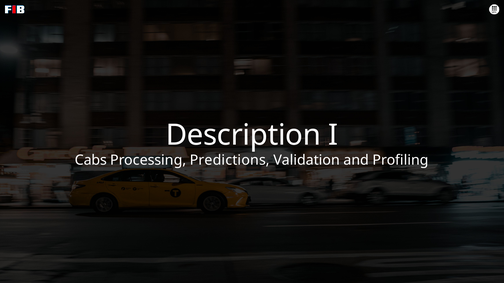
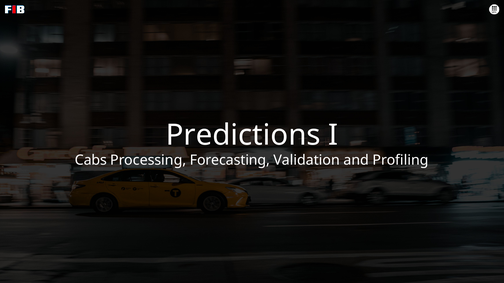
Description: Description -> Predictions
Predictions: Predictions -> Forecasting
